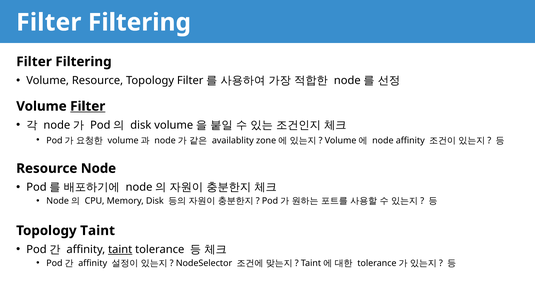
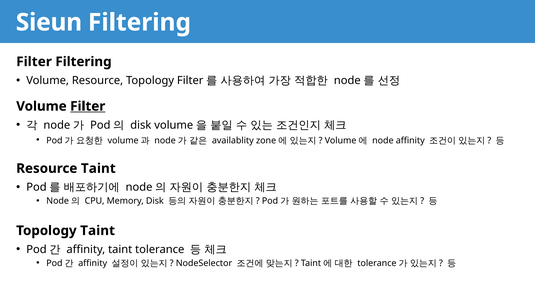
Filter at (49, 22): Filter -> Sieun
Resource Node: Node -> Taint
taint at (120, 249) underline: present -> none
